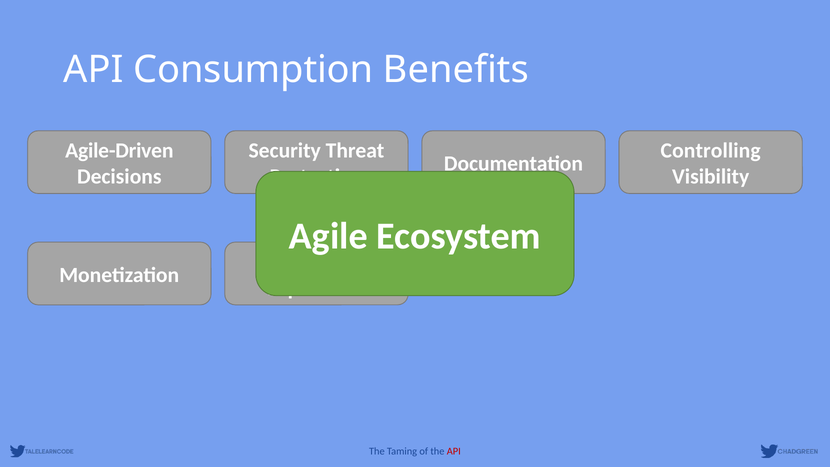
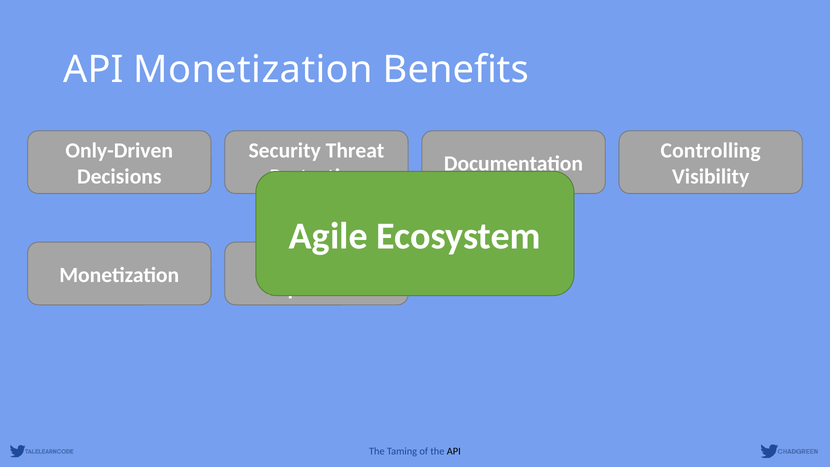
API Consumption: Consumption -> Monetization
Agile-Driven: Agile-Driven -> Only-Driven
API at (454, 451) colour: red -> black
